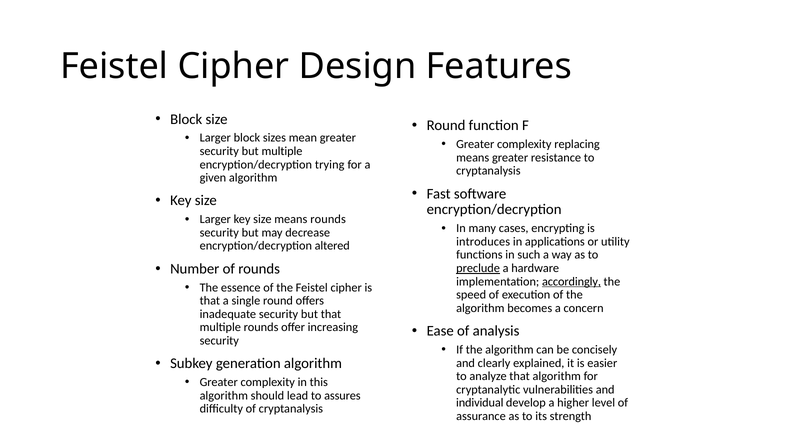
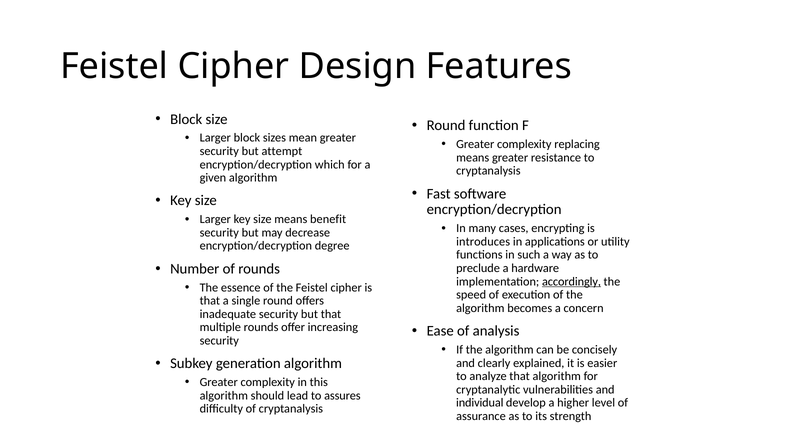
but multiple: multiple -> attempt
trying: trying -> which
means rounds: rounds -> benefit
altered: altered -> degree
preclude underline: present -> none
